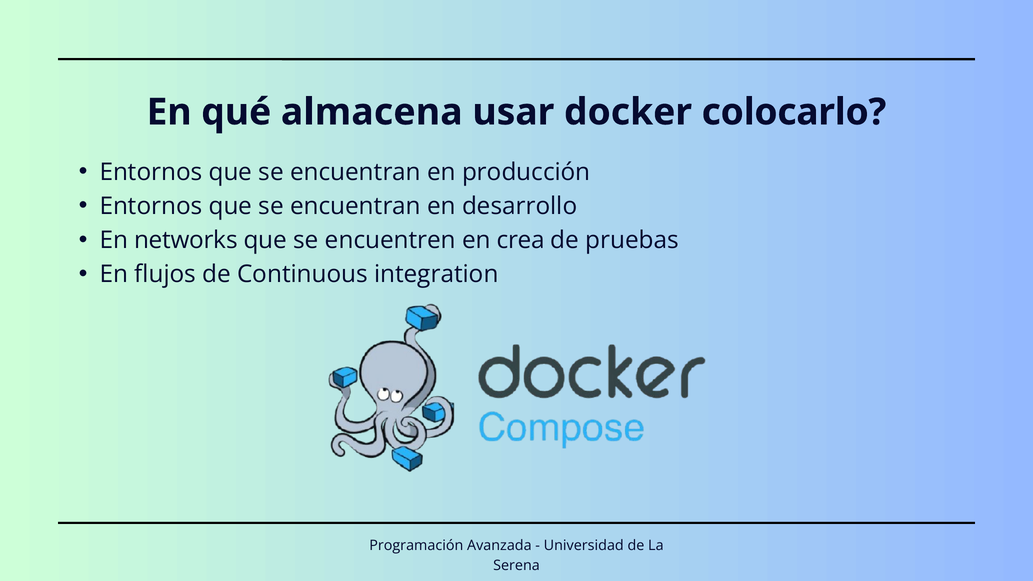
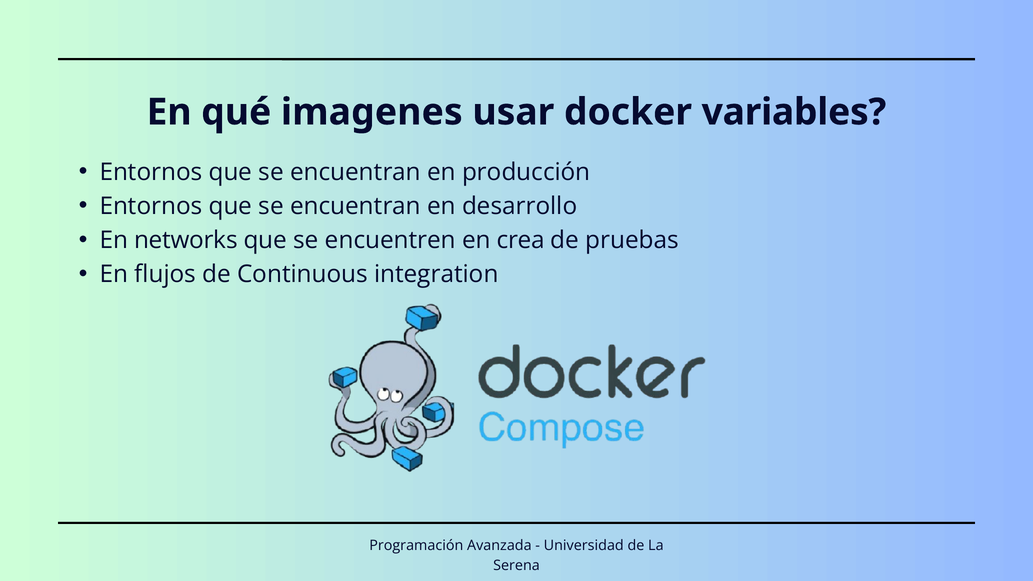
almacena: almacena -> imagenes
colocarlo: colocarlo -> variables
